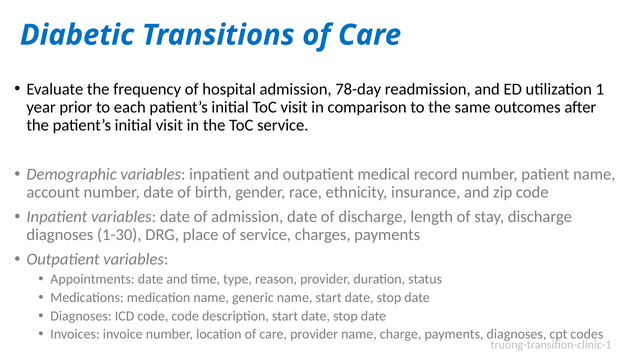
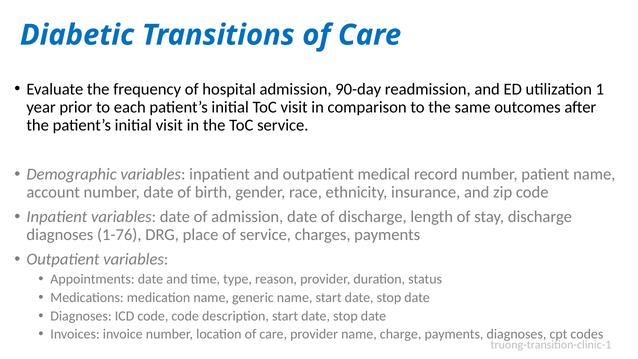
78-day: 78-day -> 90-day
1-30: 1-30 -> 1-76
